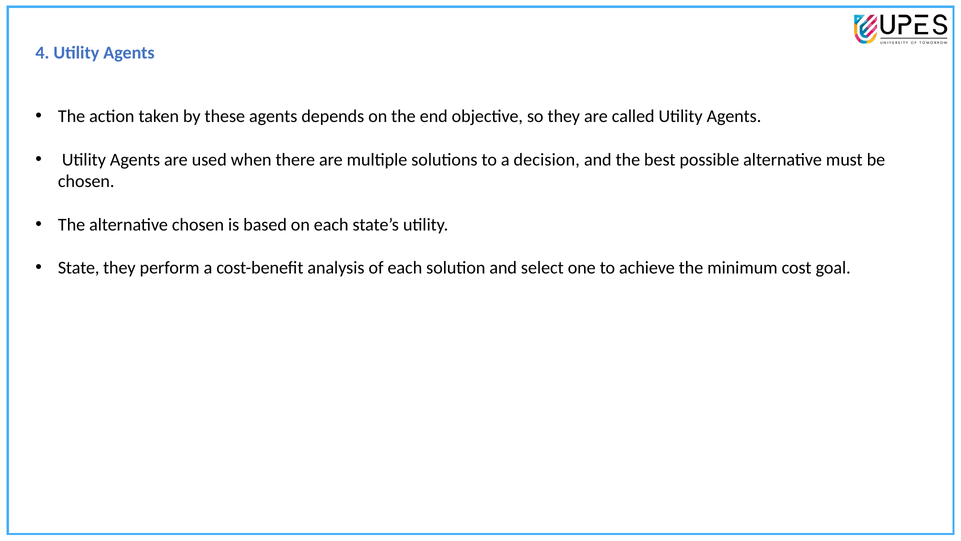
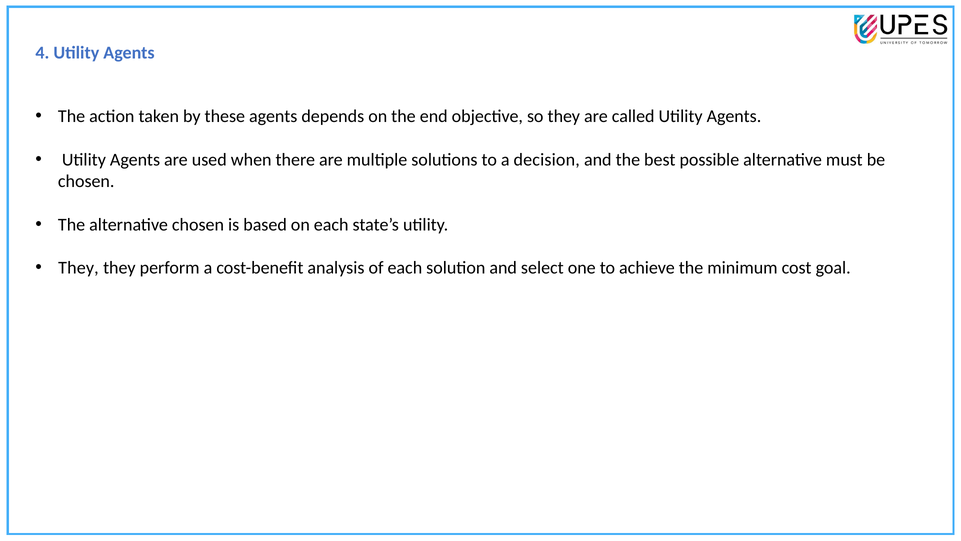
State at (79, 268): State -> They
